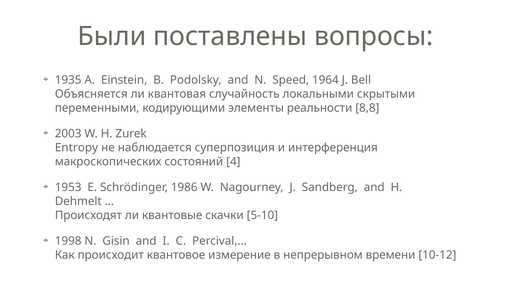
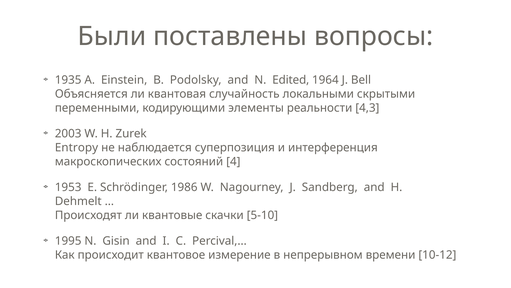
Speed: Speed -> Edited
8,8: 8,8 -> 4,3
1998: 1998 -> 1995
